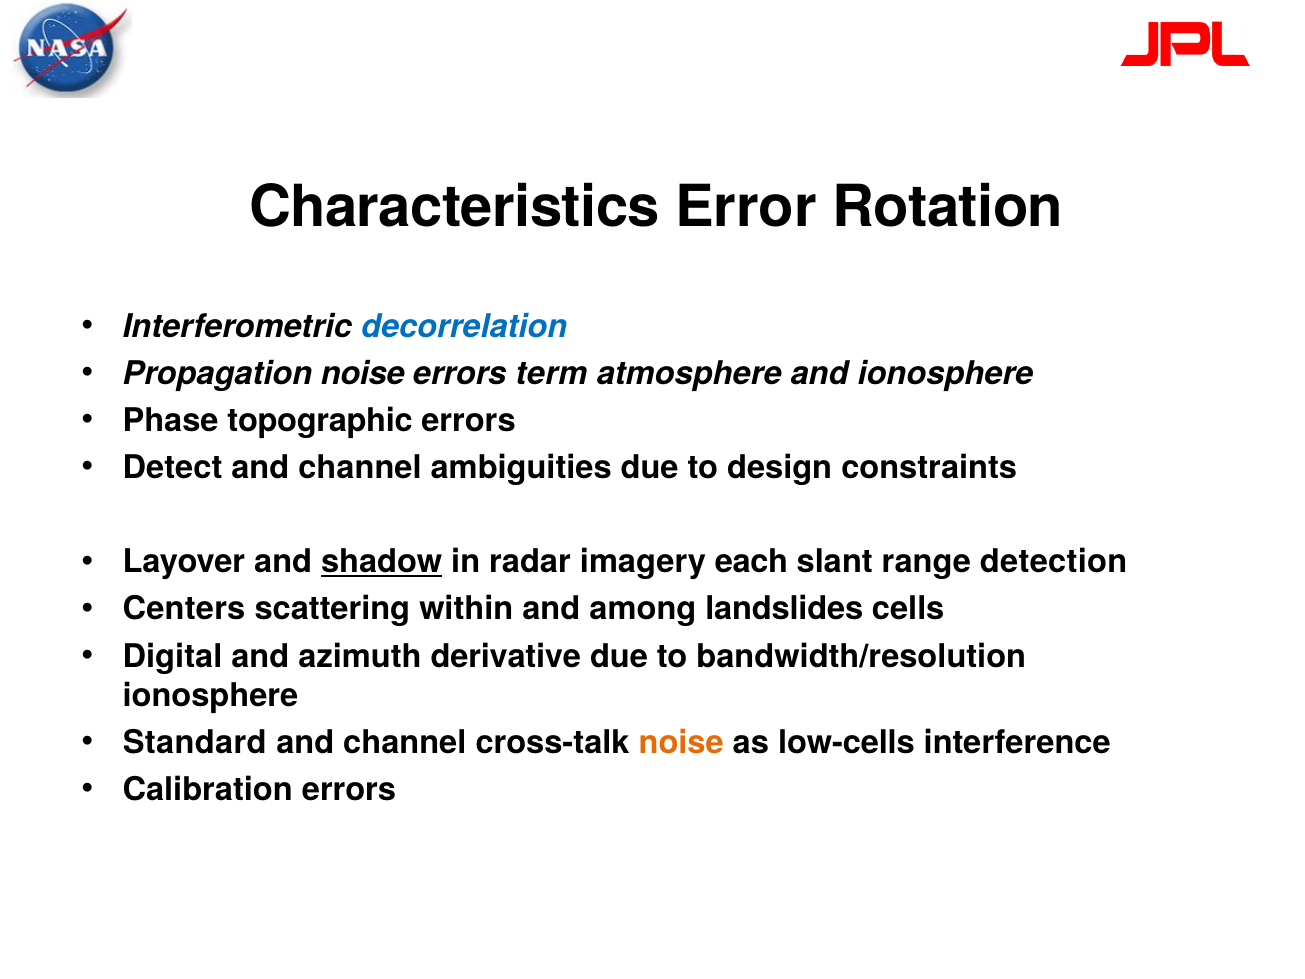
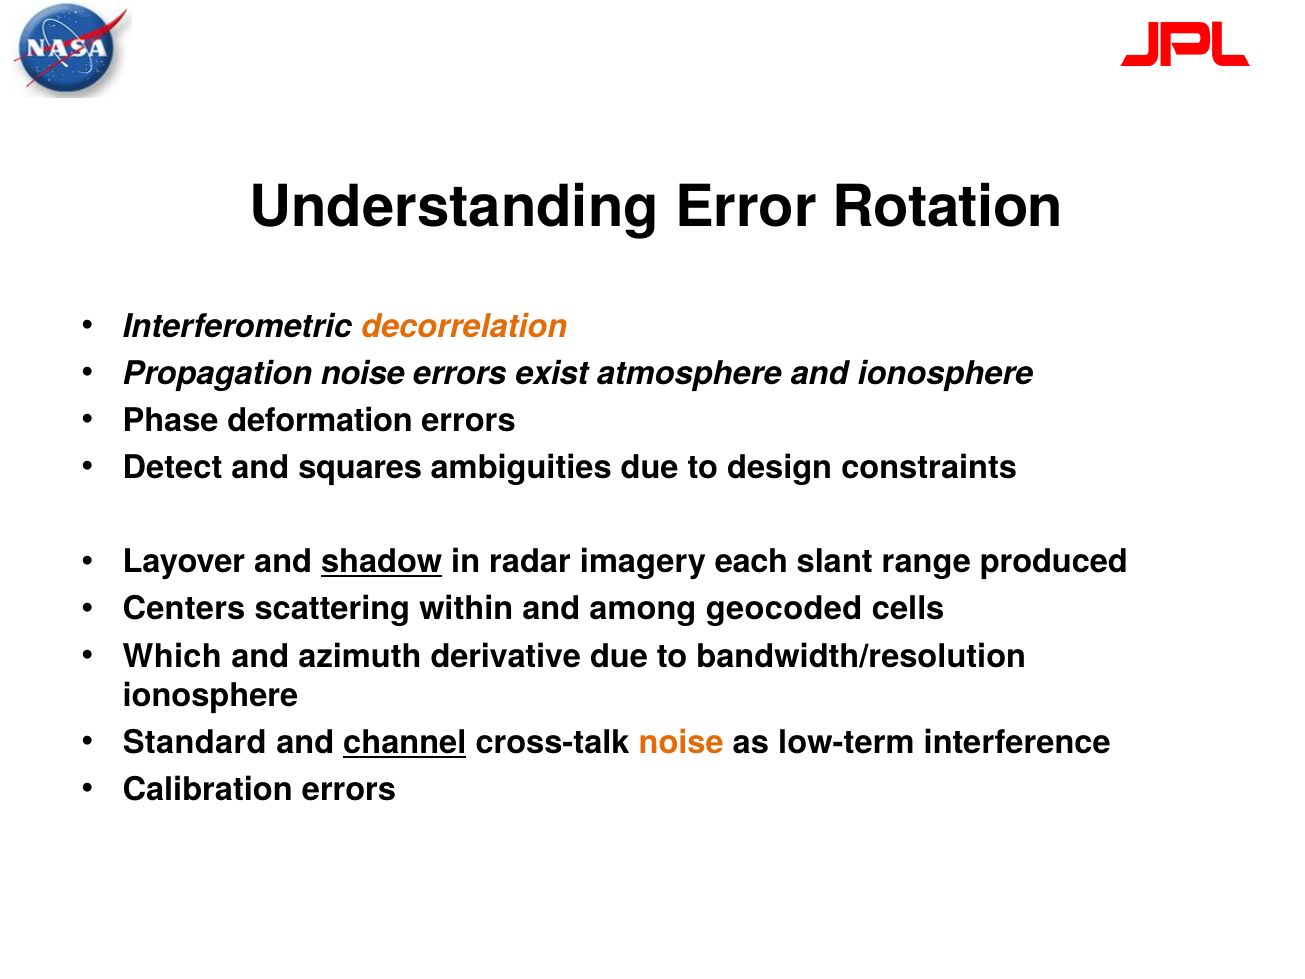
Characteristics: Characteristics -> Understanding
decorrelation colour: blue -> orange
term: term -> exist
topographic: topographic -> deformation
channel at (360, 468): channel -> squares
detection: detection -> produced
landslides: landslides -> geocoded
Digital: Digital -> Which
channel at (405, 742) underline: none -> present
low-cells: low-cells -> low-term
